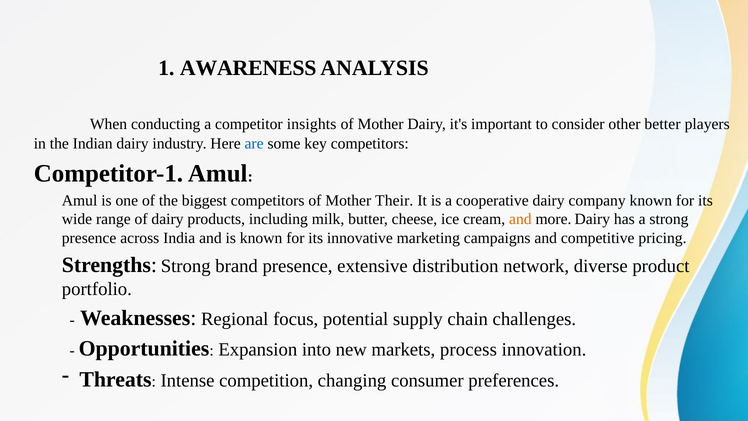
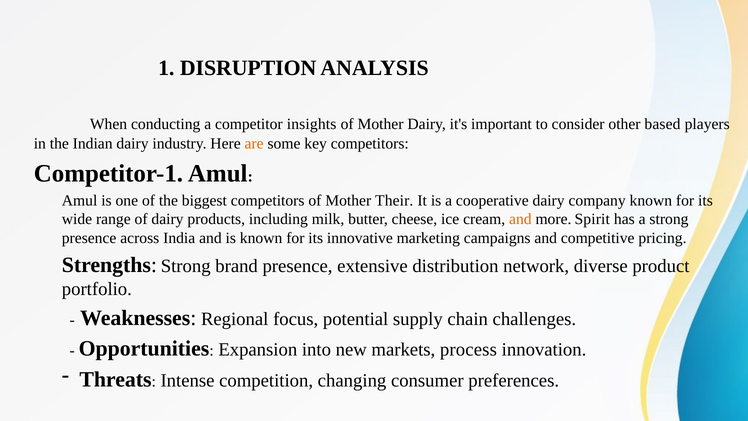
AWARENESS: AWARENESS -> DISRUPTION
better: better -> based
are colour: blue -> orange
more Dairy: Dairy -> Spirit
